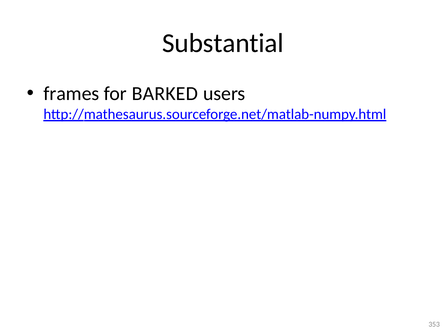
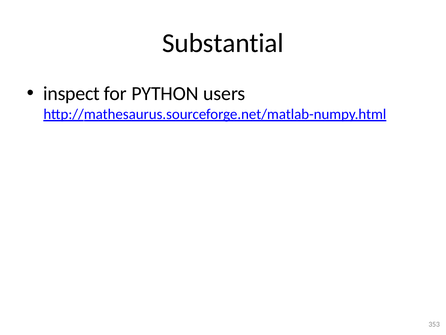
frames: frames -> inspect
BARKED: BARKED -> PYTHON
